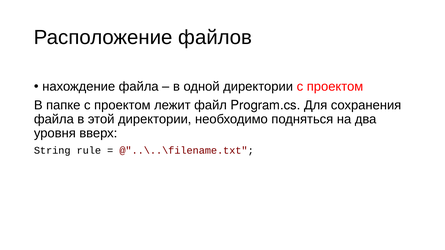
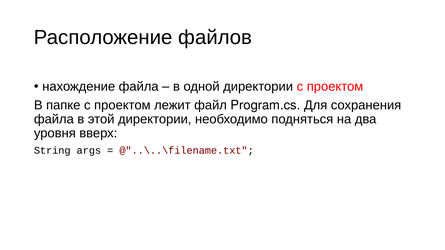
rule: rule -> args
